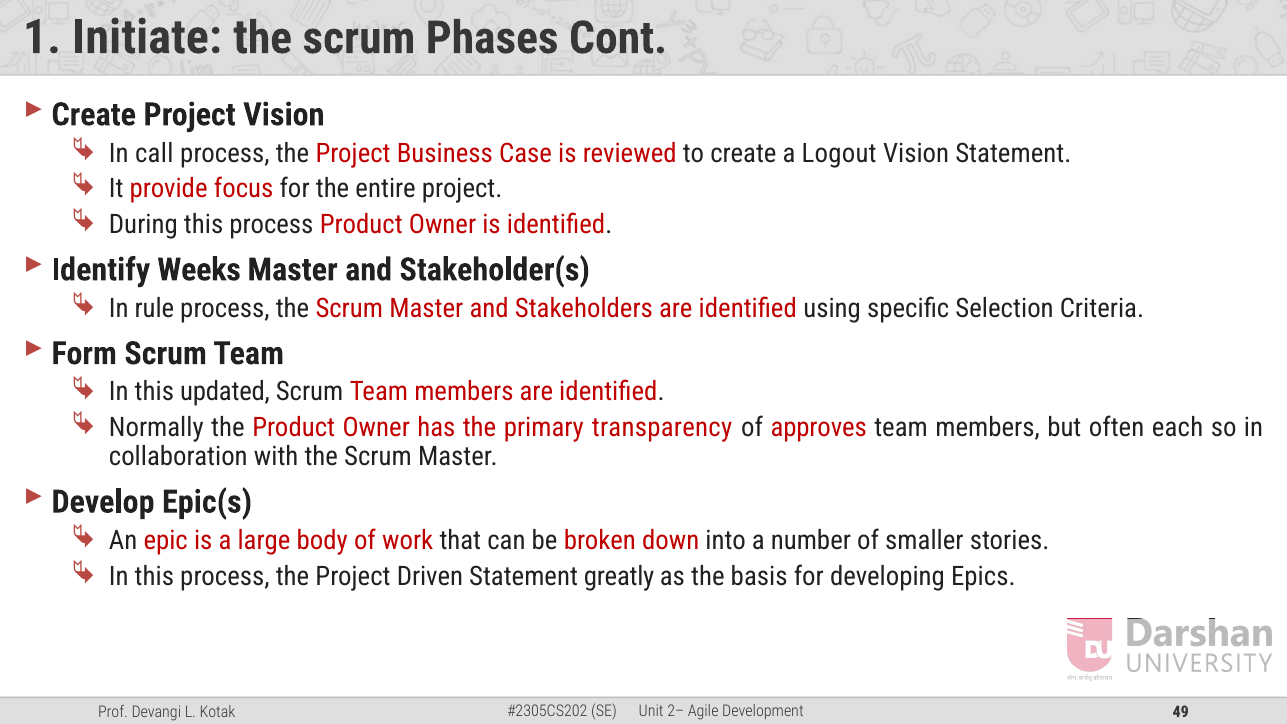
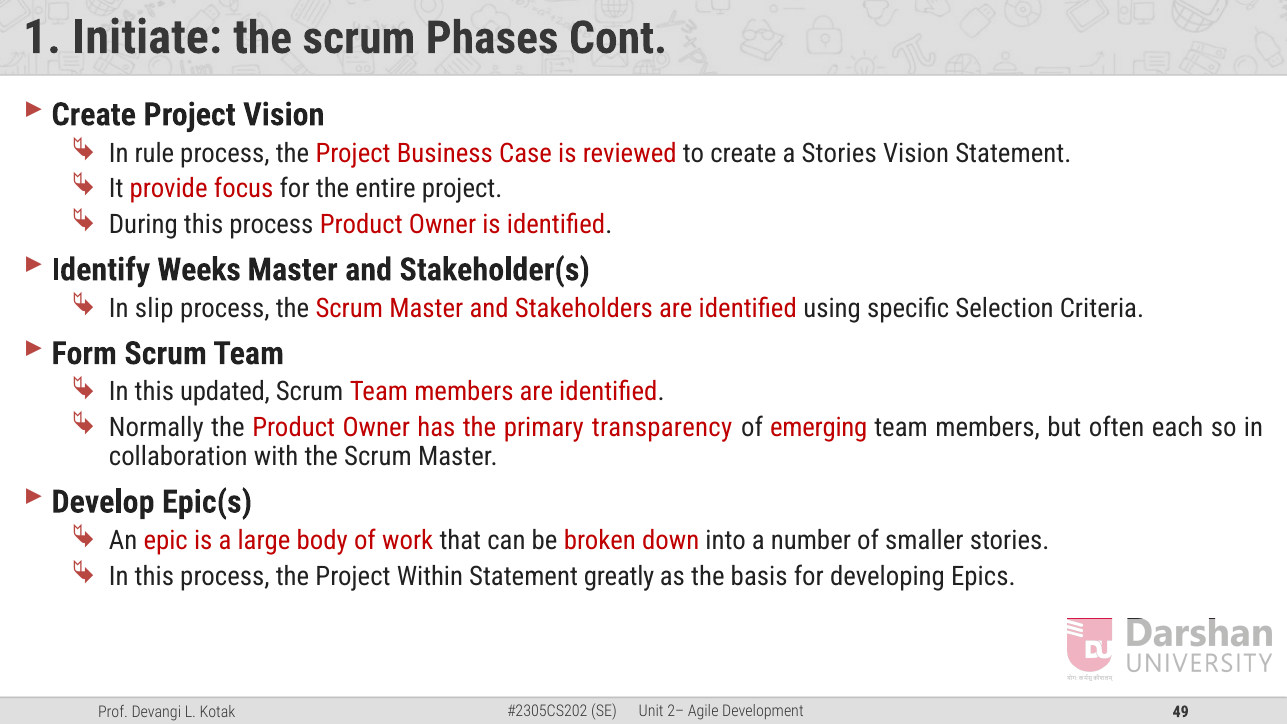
call: call -> rule
a Logout: Logout -> Stories
rule: rule -> slip
approves: approves -> emerging
Driven: Driven -> Within
